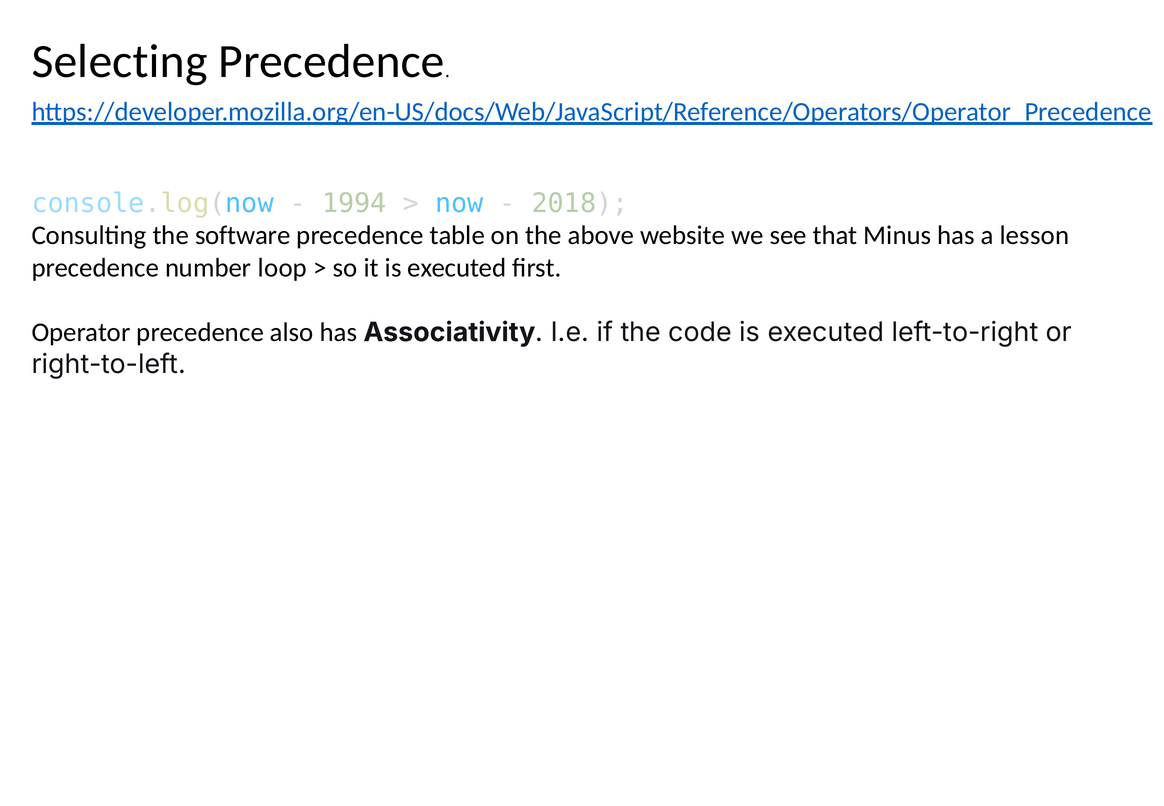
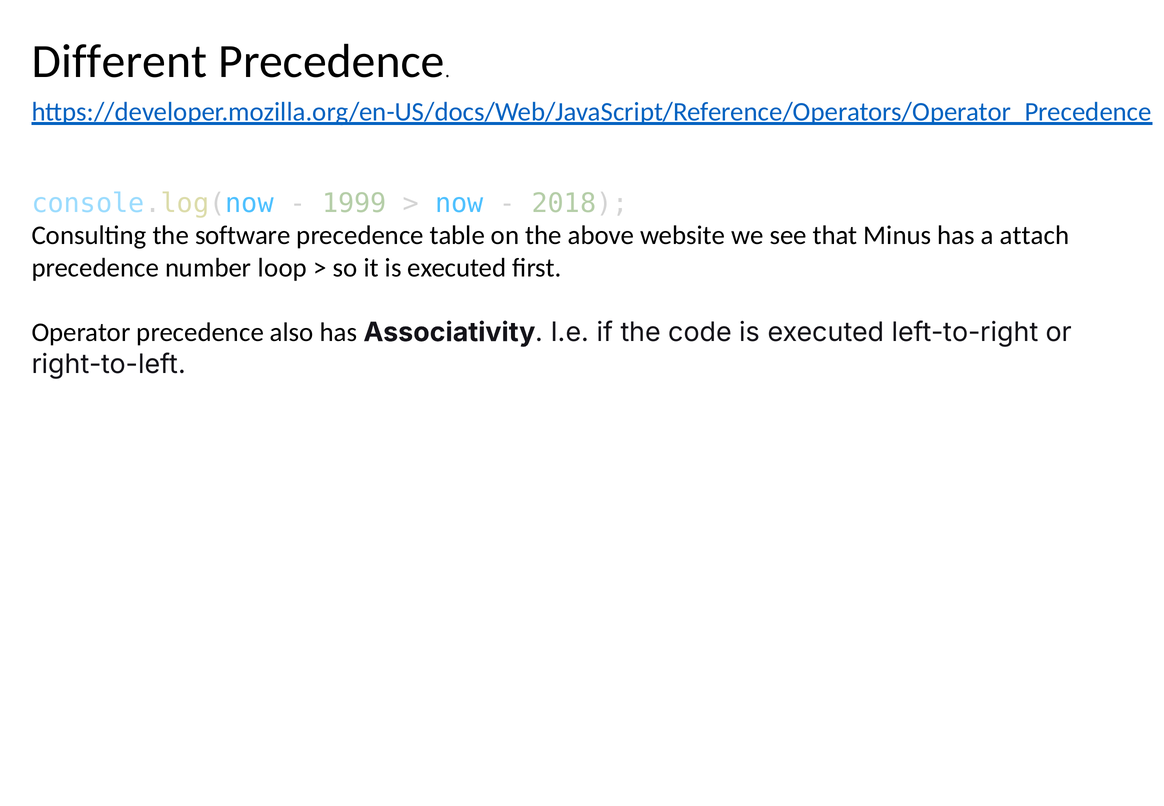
Selecting: Selecting -> Different
1994: 1994 -> 1999
lesson: lesson -> attach
